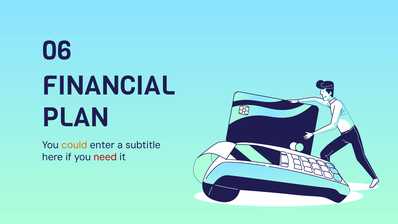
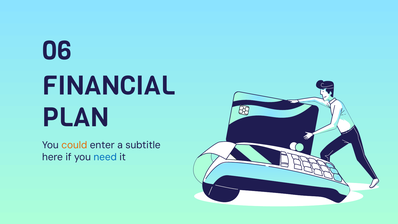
need colour: red -> blue
